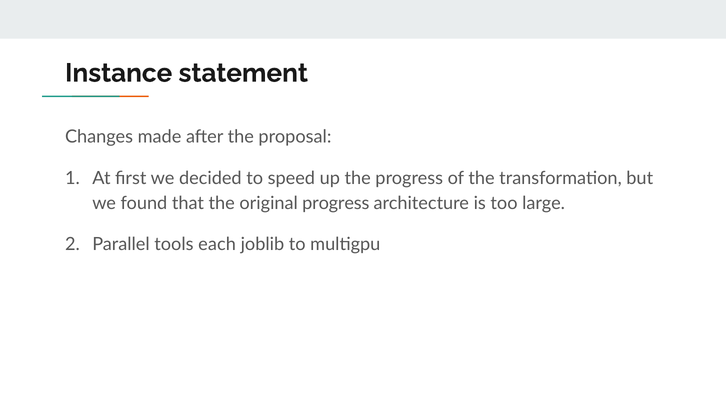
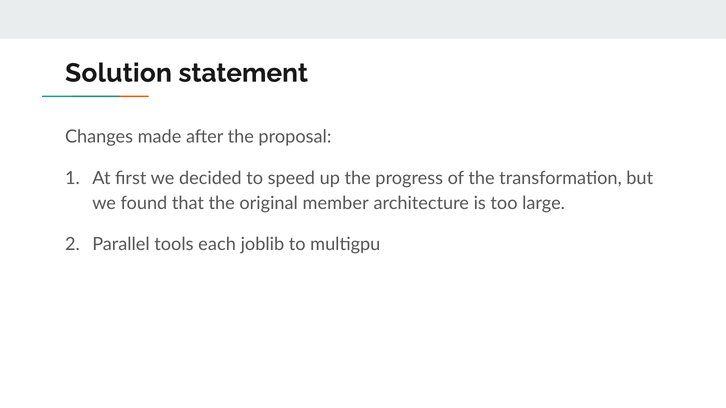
Instance: Instance -> Solution
original progress: progress -> member
